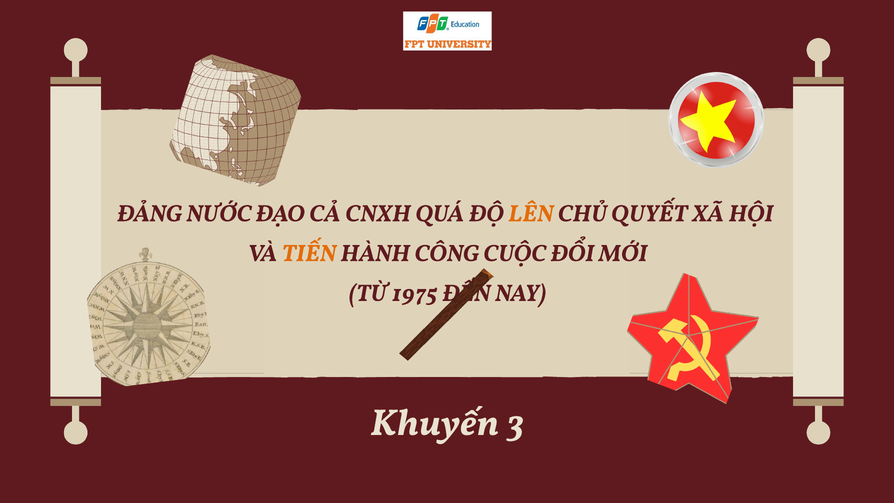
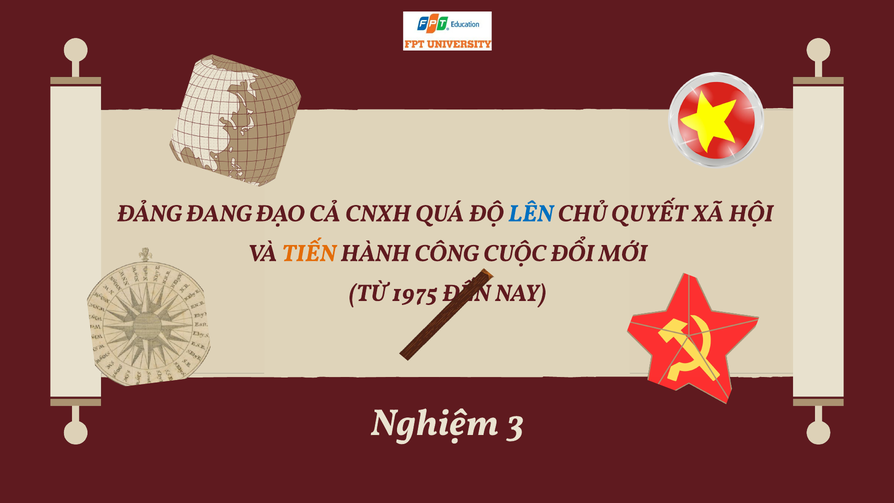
NƯỚC: NƯỚC -> ĐANG
LÊN colour: orange -> blue
Khuyến: Khuyến -> Nghiệm
